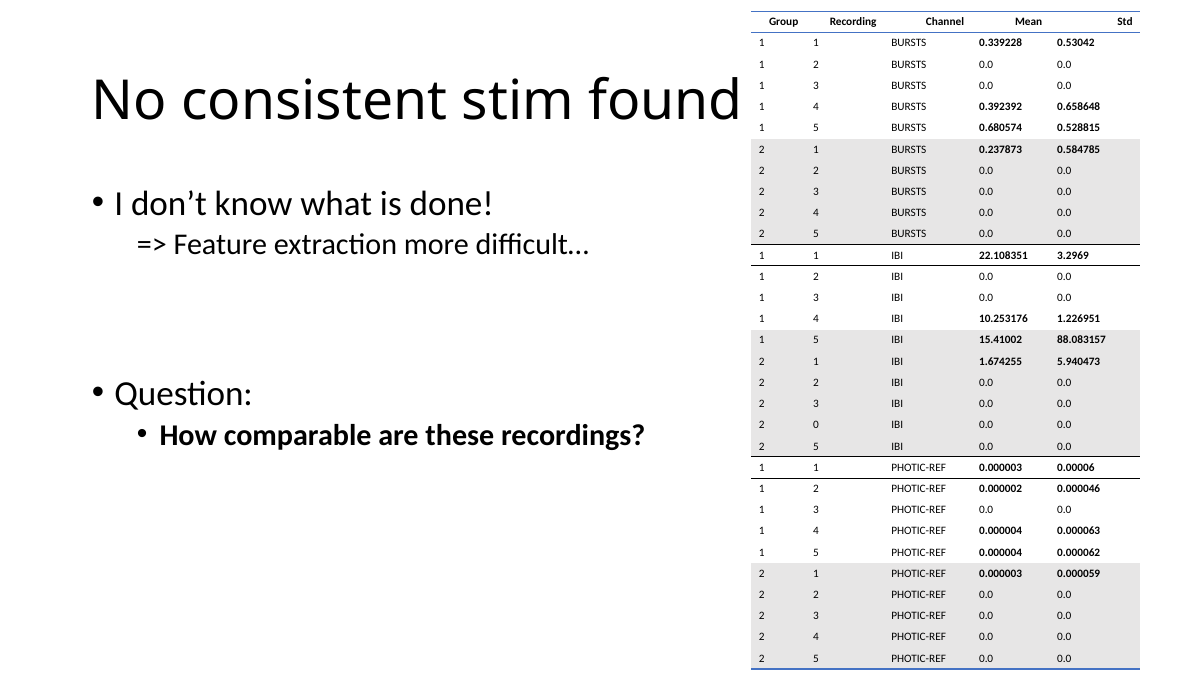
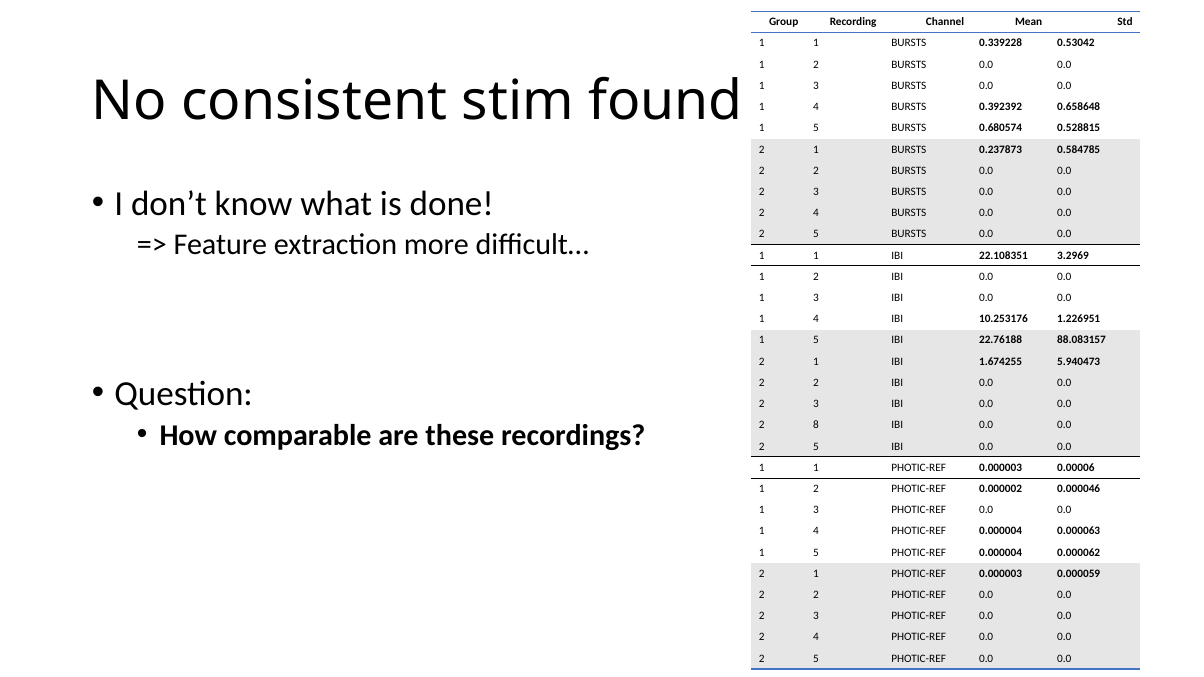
15.41002: 15.41002 -> 22.76188
0: 0 -> 8
